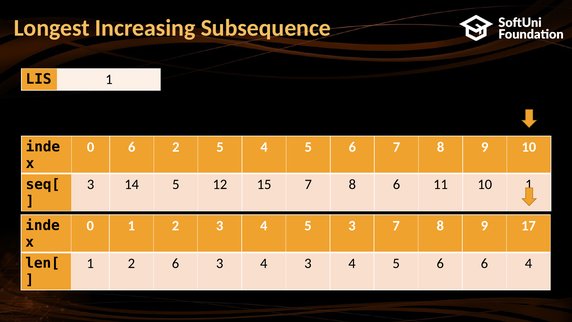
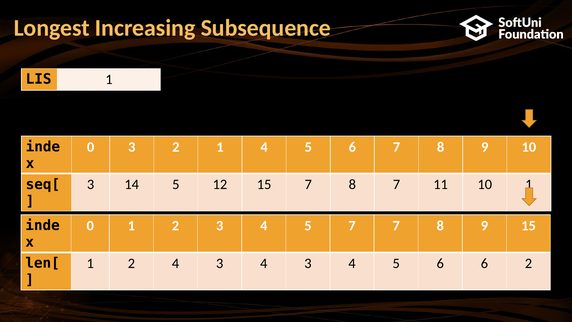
0 6: 6 -> 3
2 5: 5 -> 1
8 6: 6 -> 7
5 3: 3 -> 7
9 17: 17 -> 15
2 6: 6 -> 4
6 4: 4 -> 2
